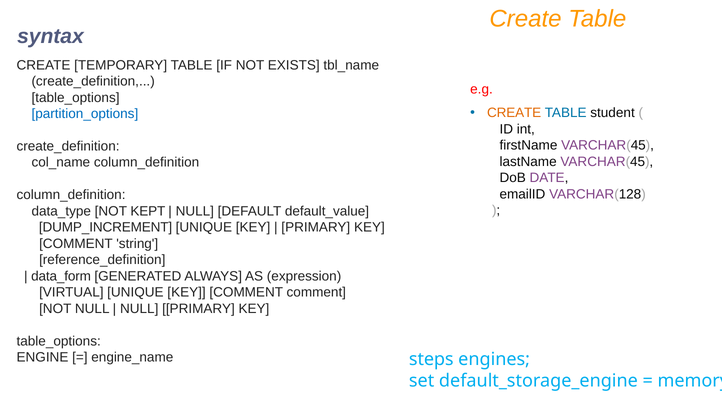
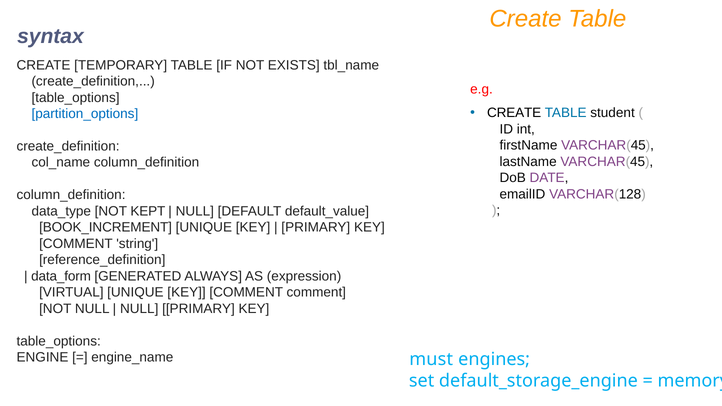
CREATE at (514, 113) colour: orange -> black
DUMP_INCREMENT: DUMP_INCREMENT -> BOOK_INCREMENT
steps: steps -> must
